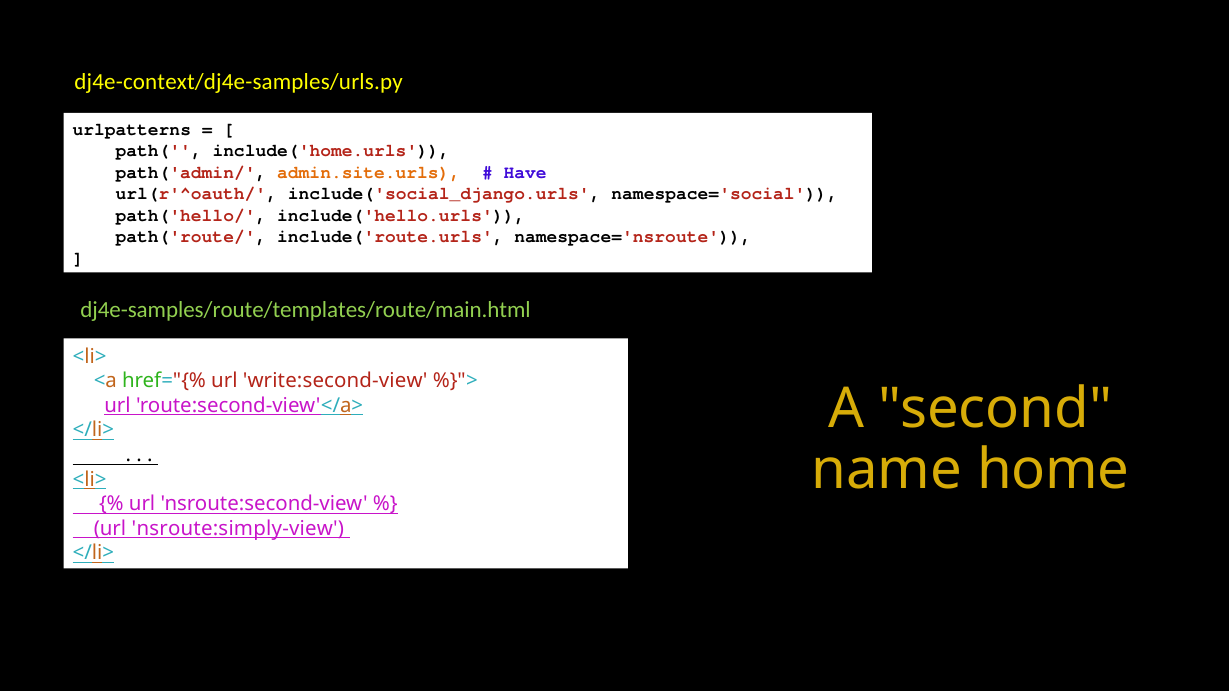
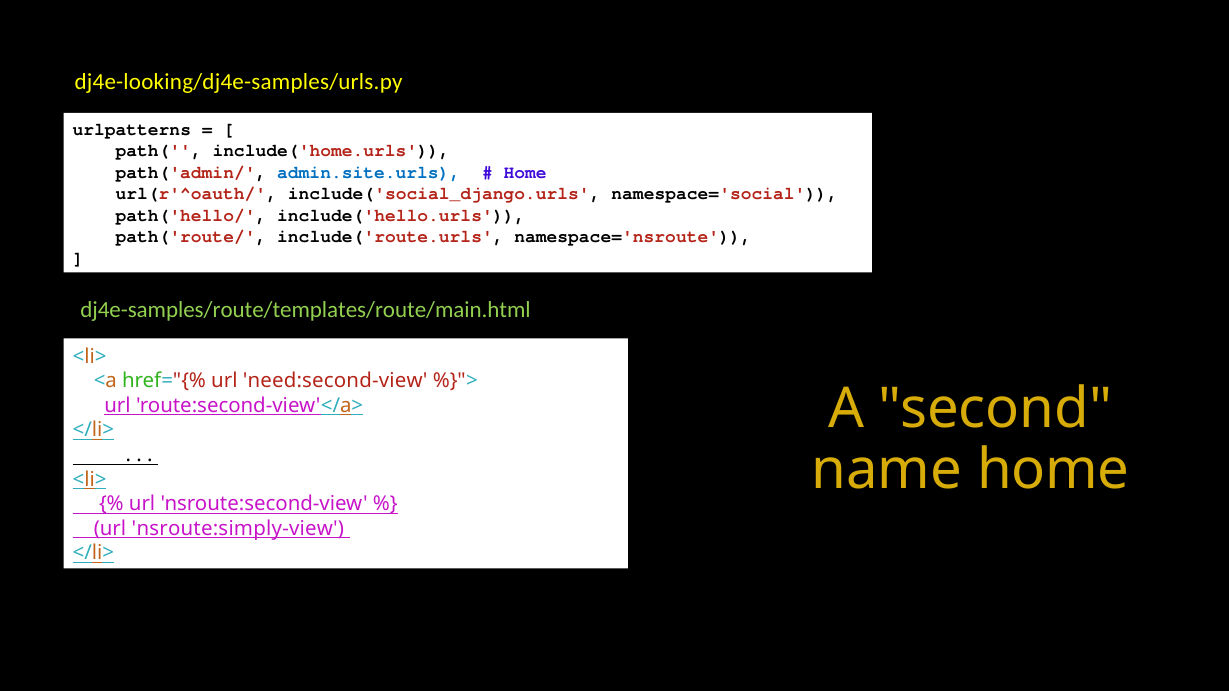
dj4e-context/dj4e-samples/urls.py: dj4e-context/dj4e-samples/urls.py -> dj4e-looking/dj4e-samples/urls.py
admin.site.urls colour: orange -> blue
Have at (525, 172): Have -> Home
write:second-view: write:second-view -> need:second-view
